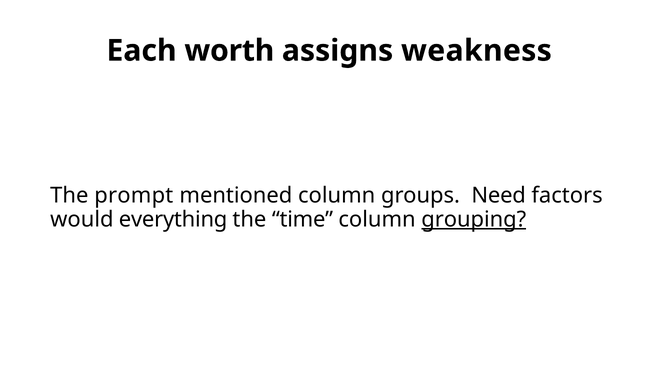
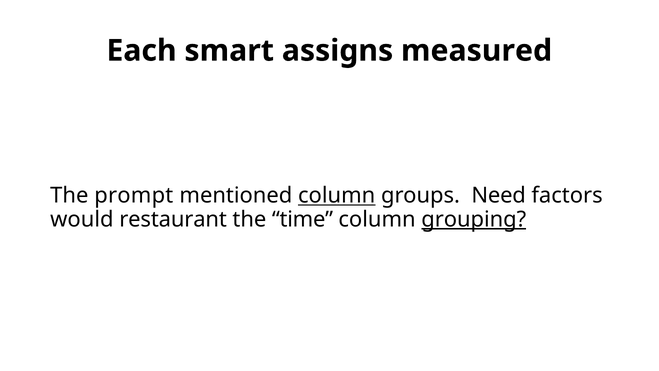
worth: worth -> smart
weakness: weakness -> measured
column at (337, 195) underline: none -> present
everything: everything -> restaurant
